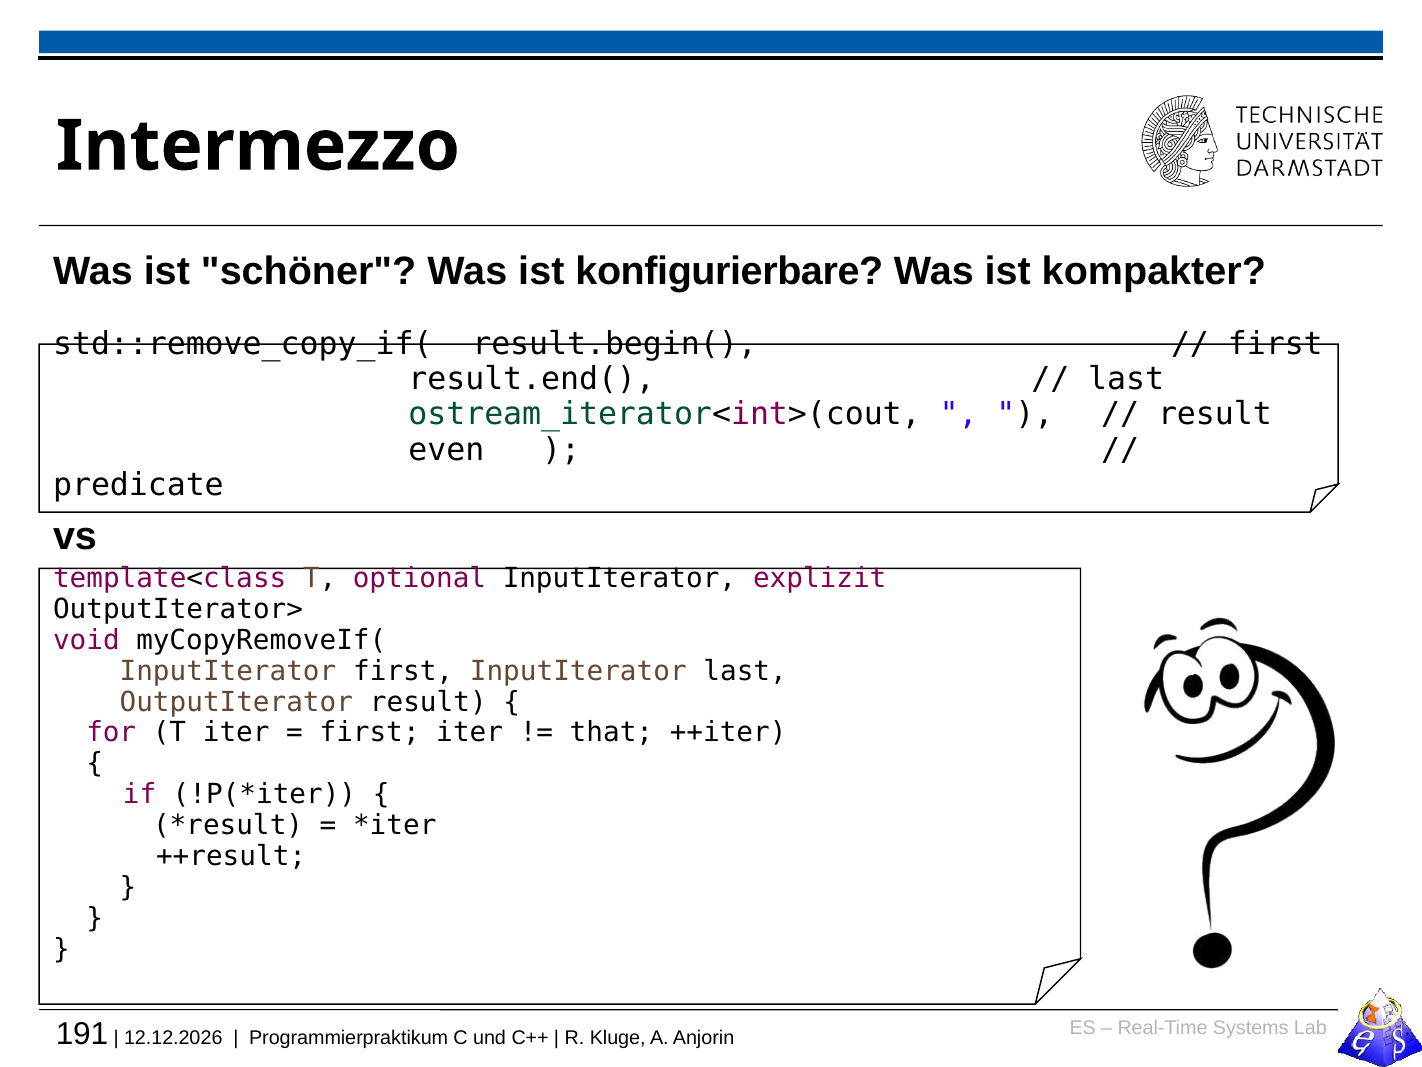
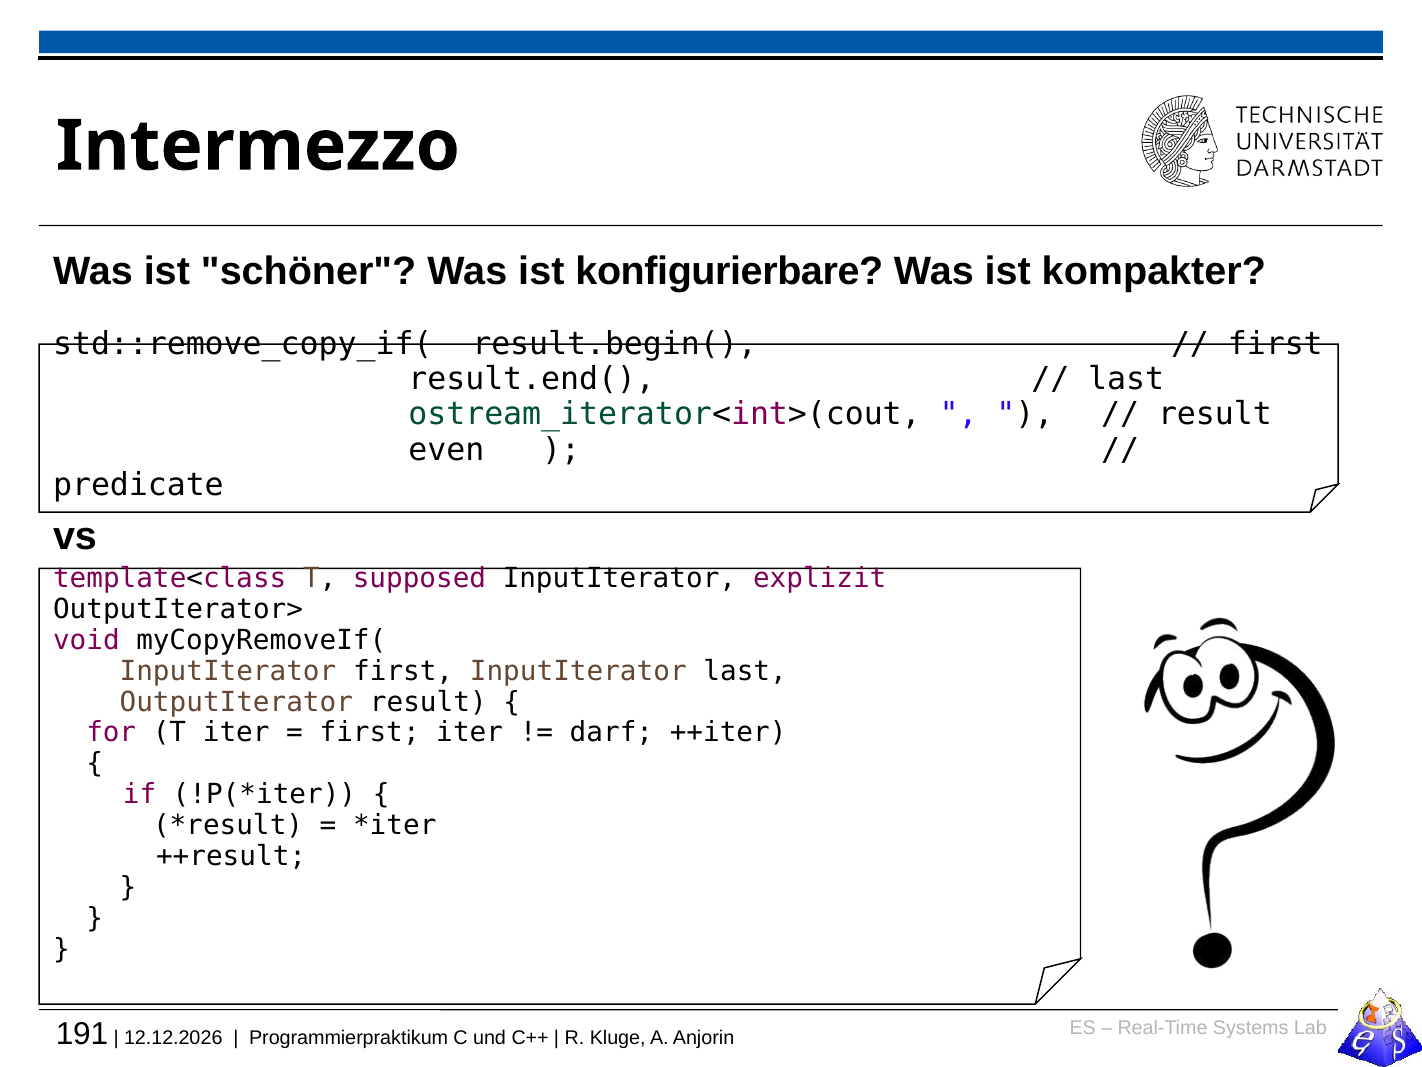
optional: optional -> supposed
that: that -> darf
